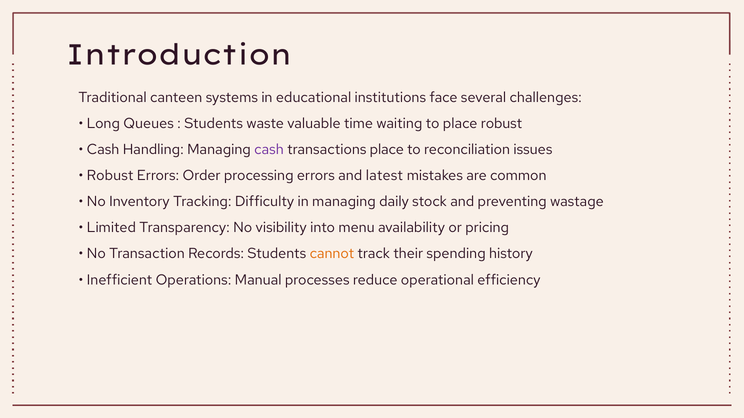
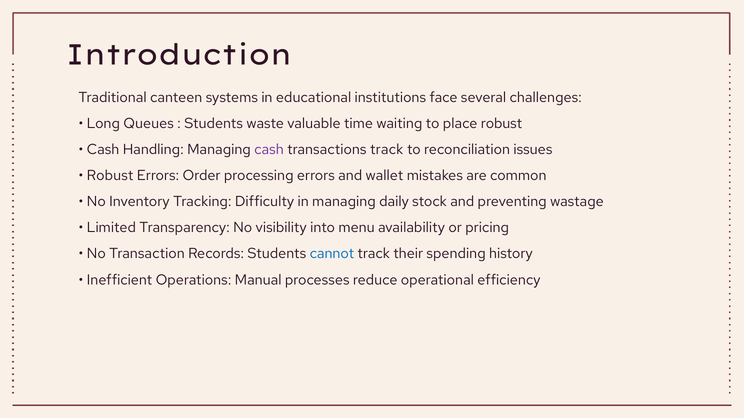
transactions place: place -> track
latest: latest -> wallet
cannot colour: orange -> blue
